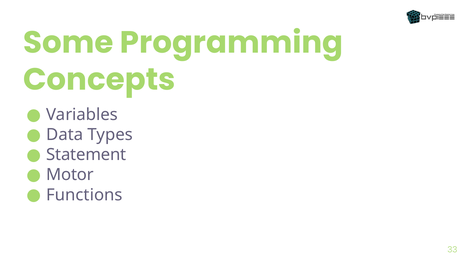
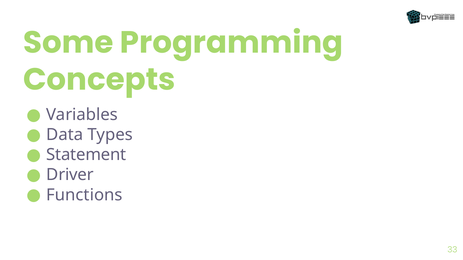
Motor: Motor -> Driver
